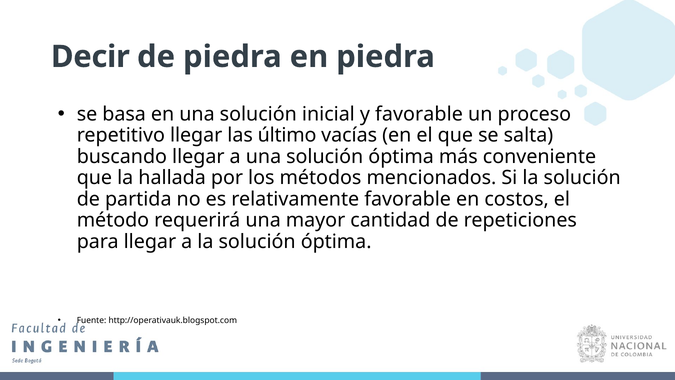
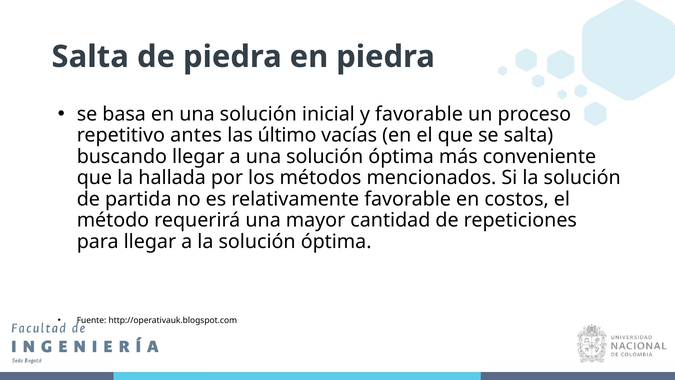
Decir at (90, 57): Decir -> Salta
repetitivo llegar: llegar -> antes
